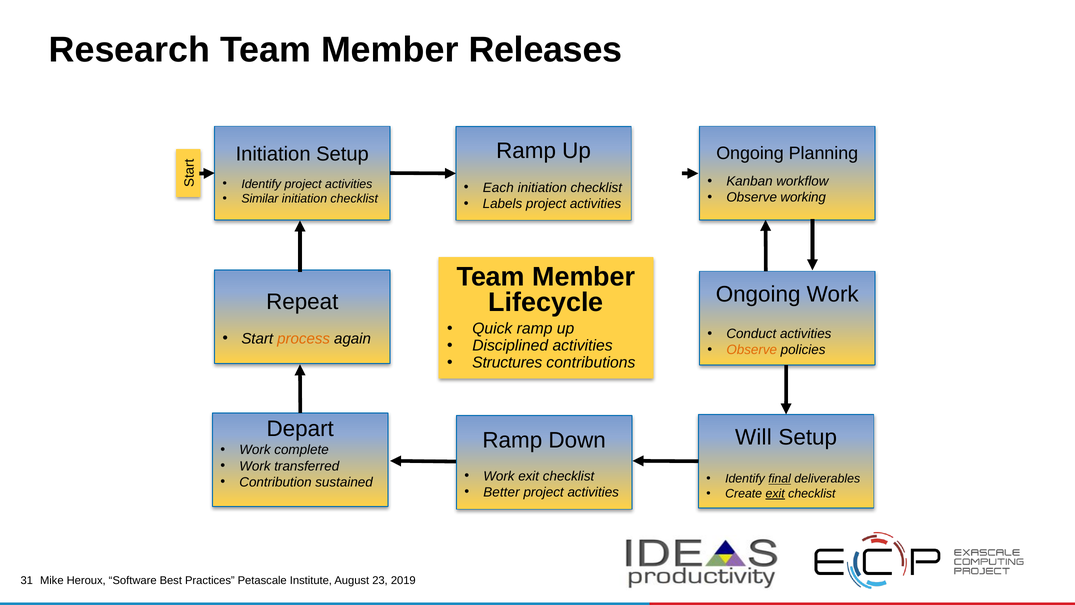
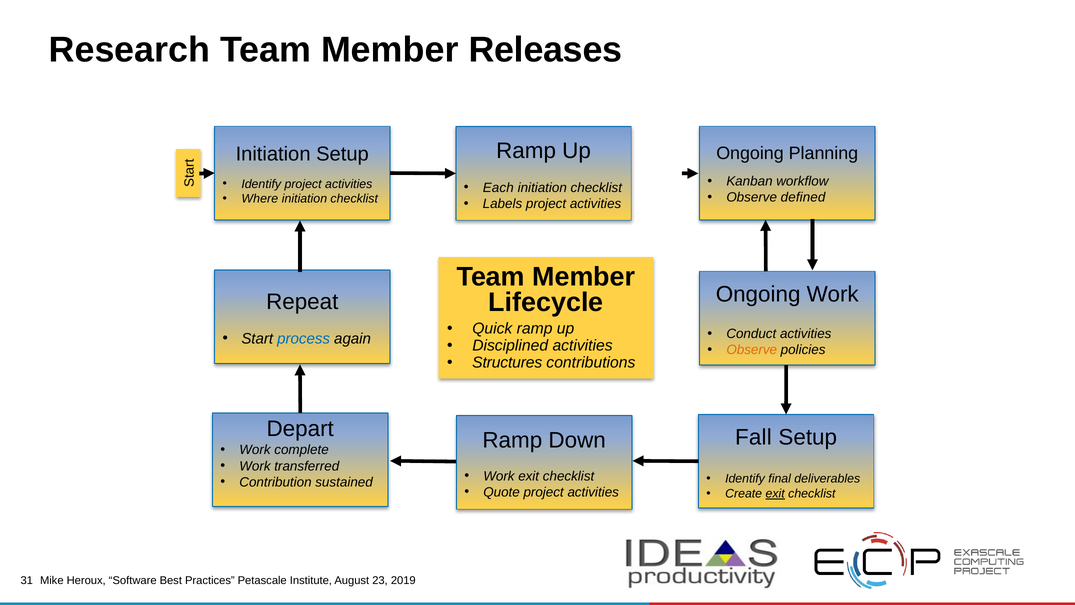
working: working -> defined
Similar: Similar -> Where
process colour: orange -> blue
Will: Will -> Fall
final underline: present -> none
Better: Better -> Quote
